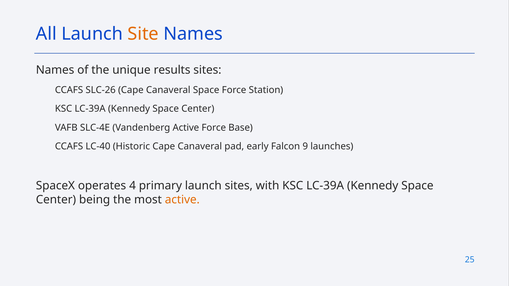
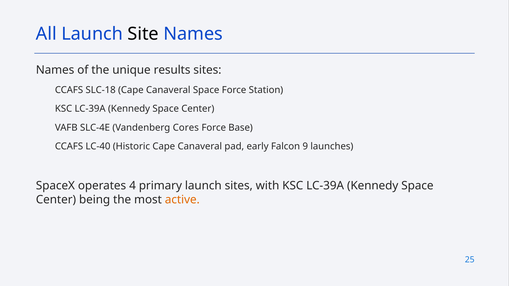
Site colour: orange -> black
SLC-26: SLC-26 -> SLC-18
Vandenberg Active: Active -> Cores
